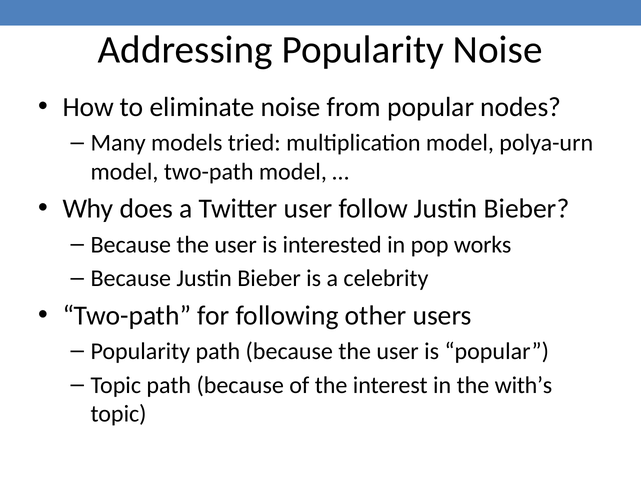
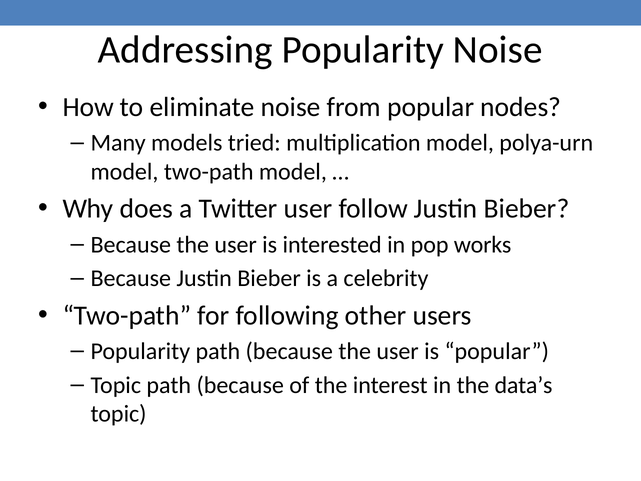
with’s: with’s -> data’s
